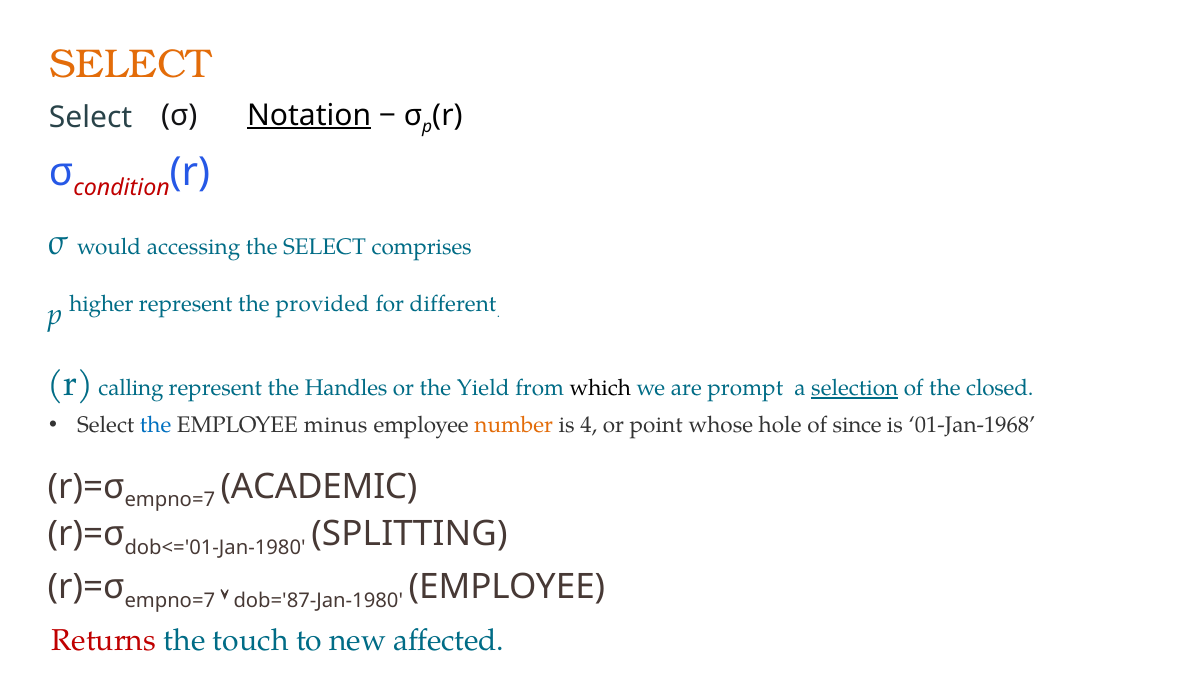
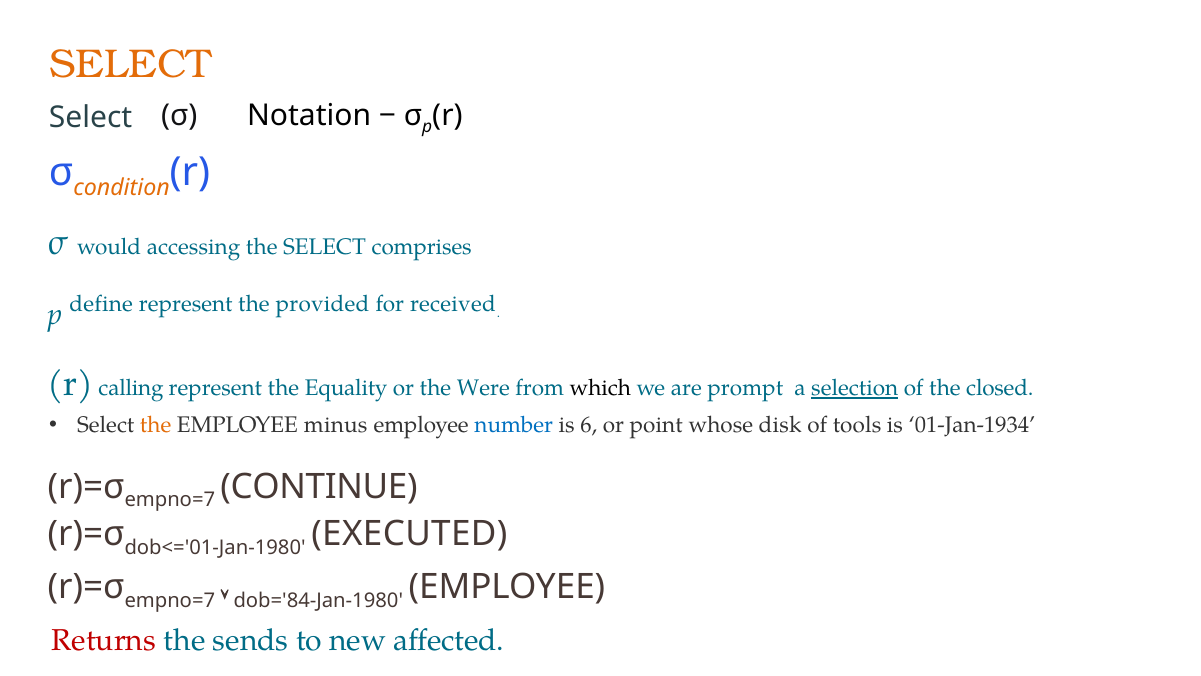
Notation underline: present -> none
condition colour: red -> orange
higher: higher -> define
different: different -> received
Handles: Handles -> Equality
Yield: Yield -> Were
the at (156, 425) colour: blue -> orange
number colour: orange -> blue
4: 4 -> 6
hole: hole -> disk
since: since -> tools
01-Jan-1968: 01-Jan-1968 -> 01-Jan-1934
ACADEMIC: ACADEMIC -> CONTINUE
SPLITTING: SPLITTING -> EXECUTED
dob='87-Jan-1980: dob='87-Jan-1980 -> dob='84-Jan-1980
touch: touch -> sends
